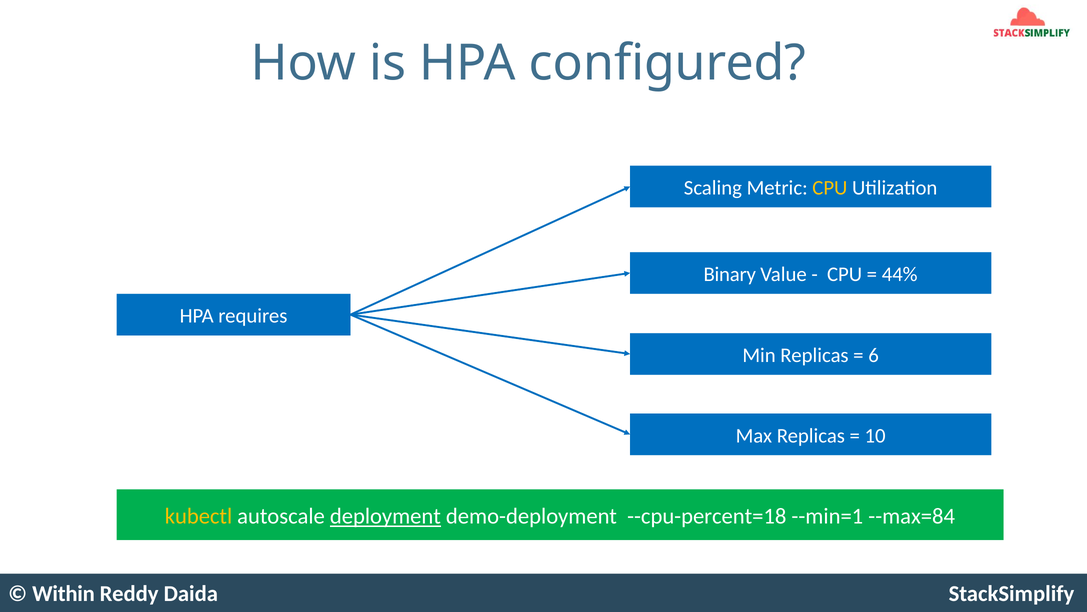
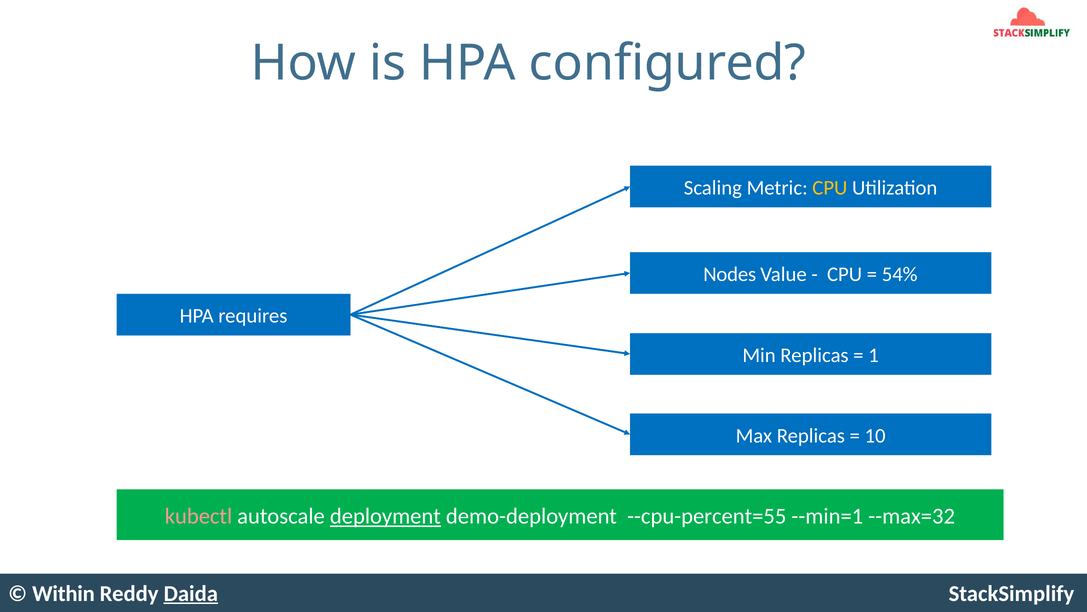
Binary: Binary -> Nodes
44%: 44% -> 54%
6: 6 -> 1
kubectl colour: yellow -> pink
--cpu-percent=18: --cpu-percent=18 -> --cpu-percent=55
--max=84: --max=84 -> --max=32
Daida underline: none -> present
